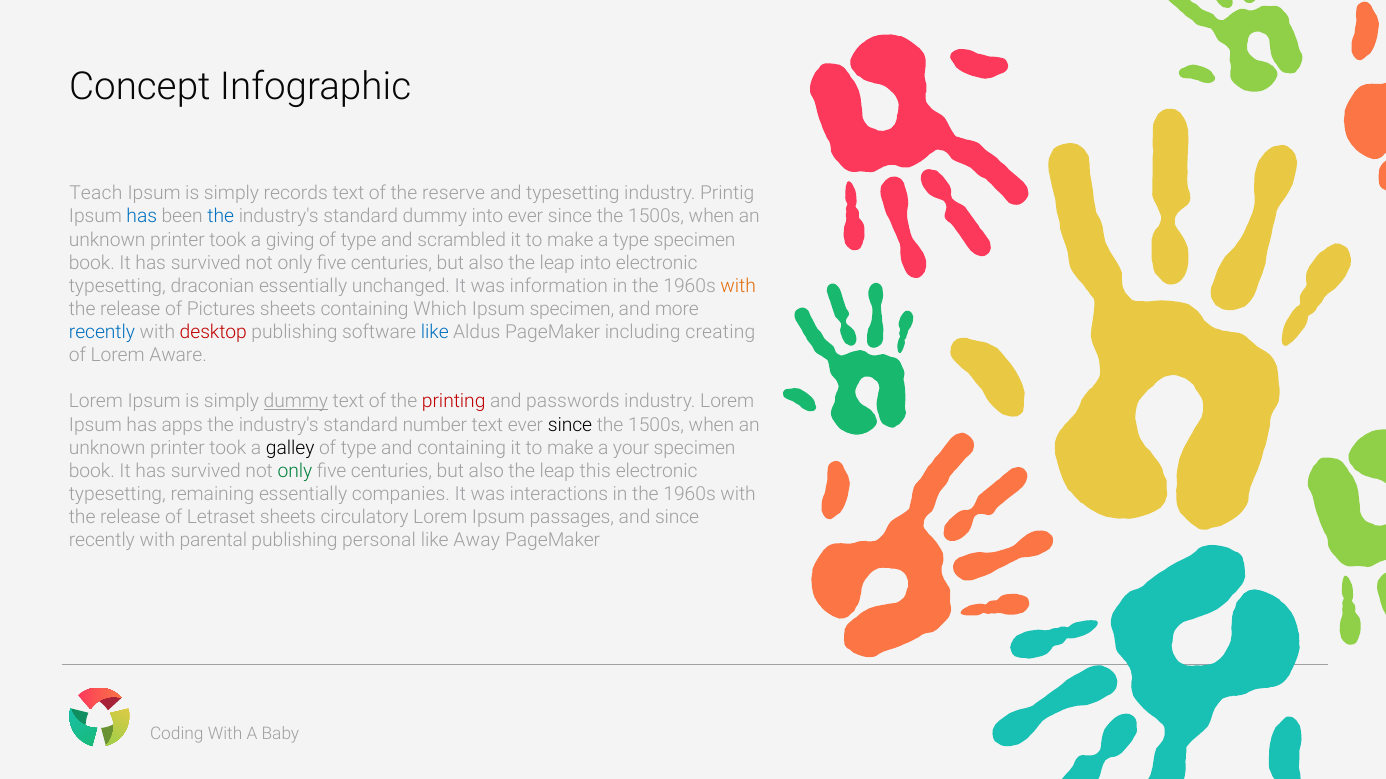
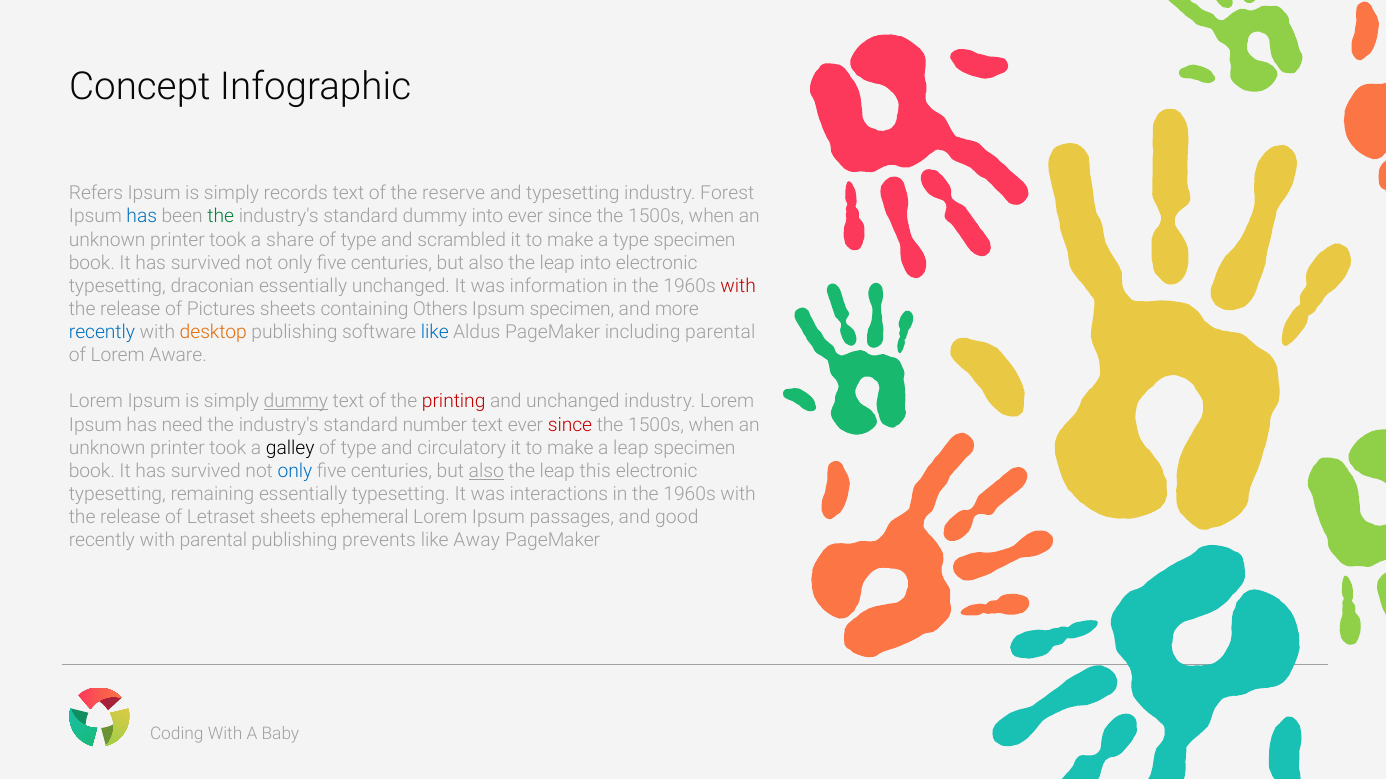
Teach: Teach -> Refers
Printig: Printig -> Forest
the at (221, 217) colour: blue -> green
giving: giving -> share
with at (738, 286) colour: orange -> red
Which: Which -> Others
desktop colour: red -> orange
including creating: creating -> parental
and passwords: passwords -> unchanged
apps: apps -> need
since at (570, 425) colour: black -> red
and containing: containing -> circulatory
a your: your -> leap
only at (295, 471) colour: green -> blue
also at (486, 471) underline: none -> present
essentially companies: companies -> typesetting
circulatory: circulatory -> ephemeral
and since: since -> good
personal: personal -> prevents
